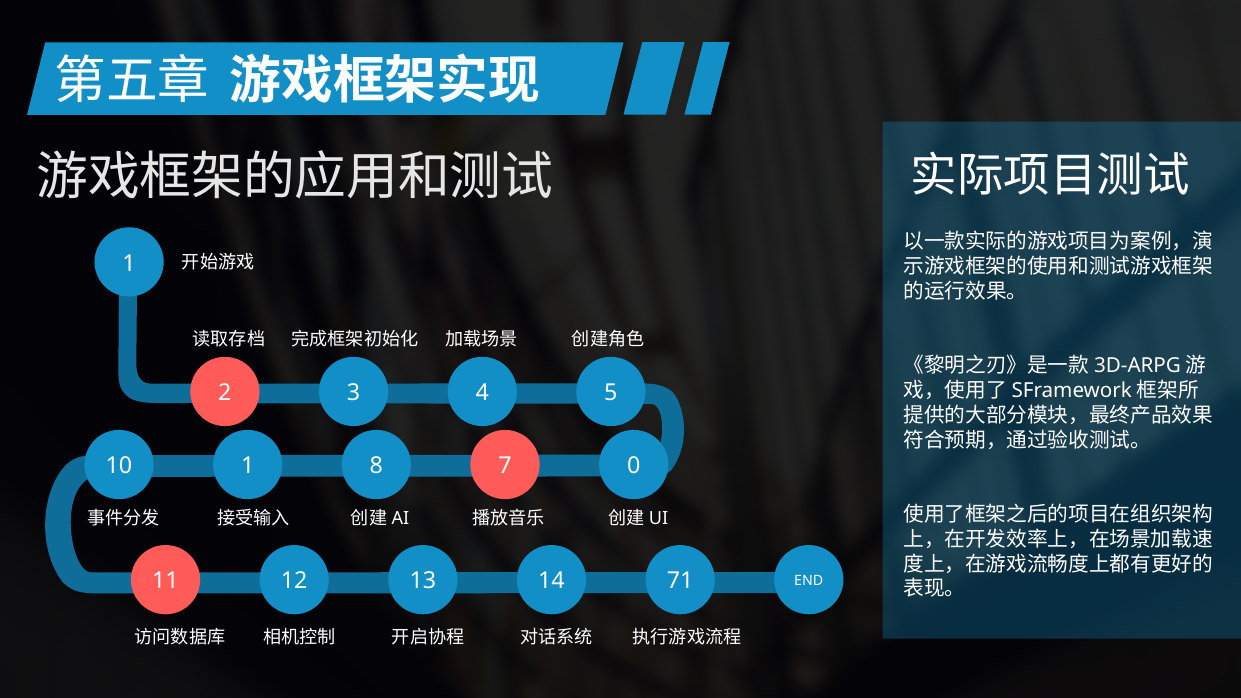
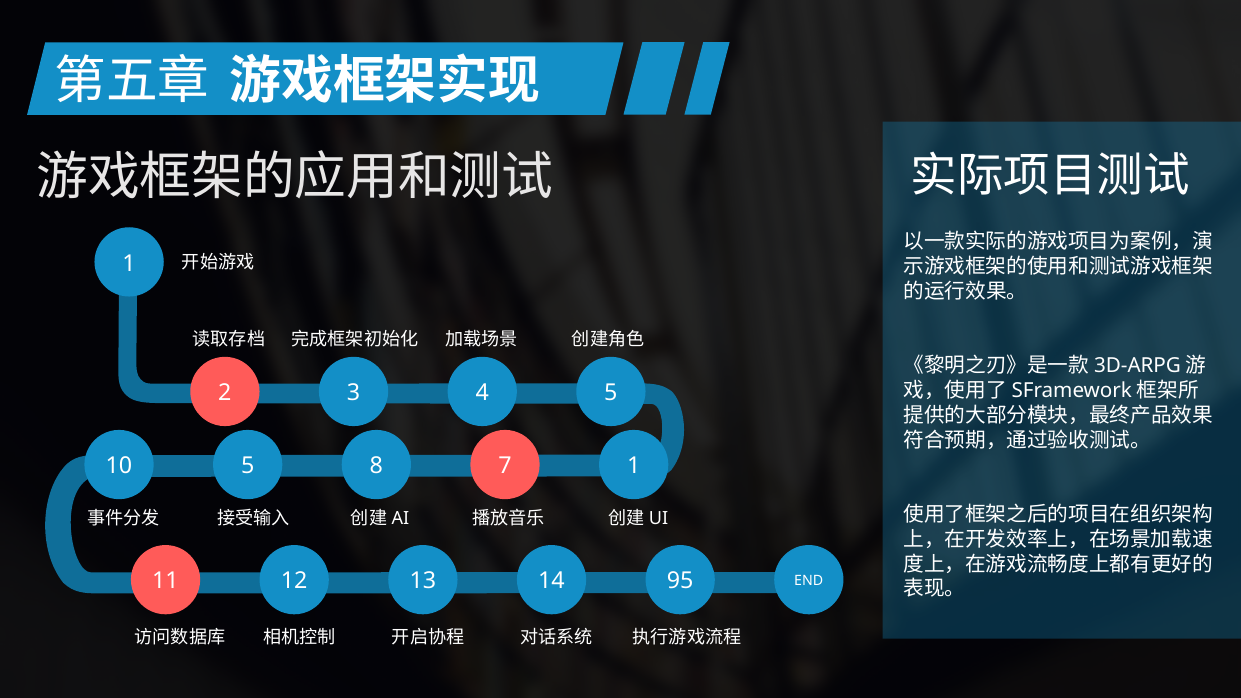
10 1: 1 -> 5
7 0: 0 -> 1
71: 71 -> 95
